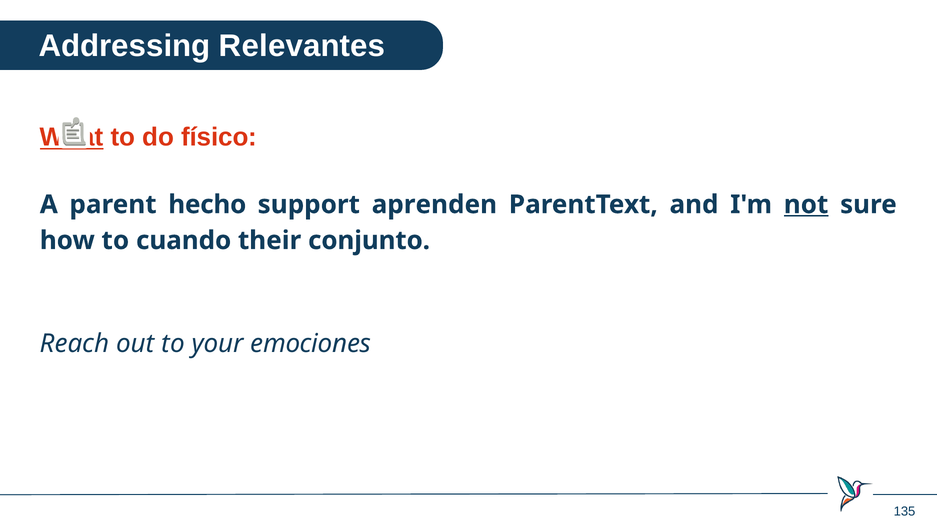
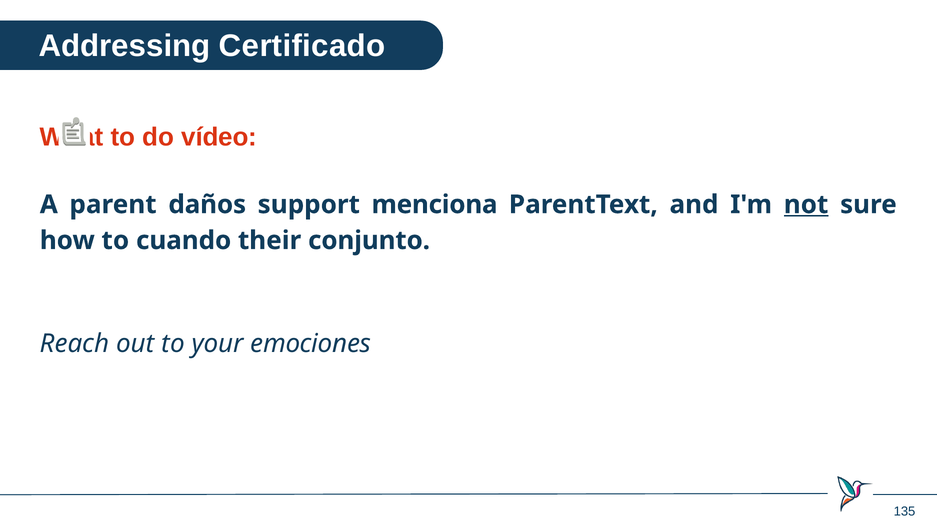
Relevantes: Relevantes -> Certificado
What underline: present -> none
físico: físico -> vídeo
hecho: hecho -> daños
aprenden: aprenden -> menciona
